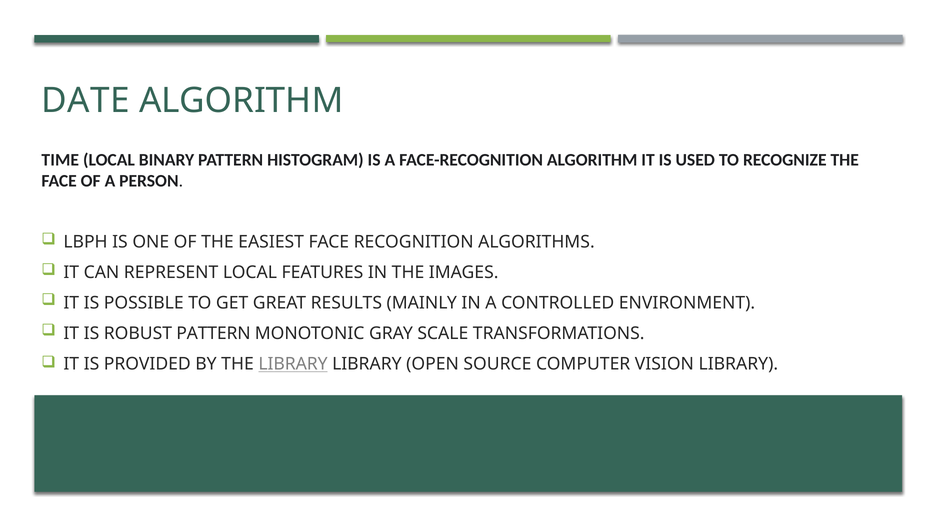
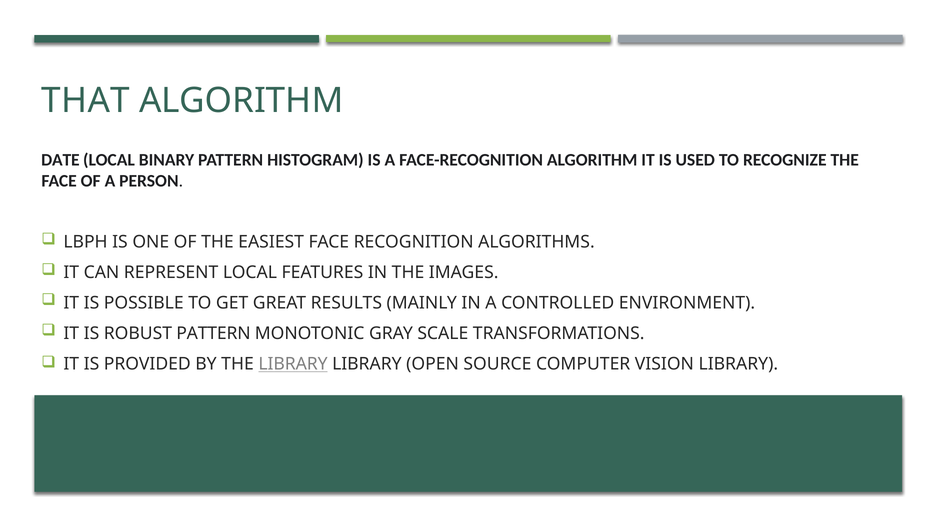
DATE: DATE -> THAT
TIME: TIME -> DATE
